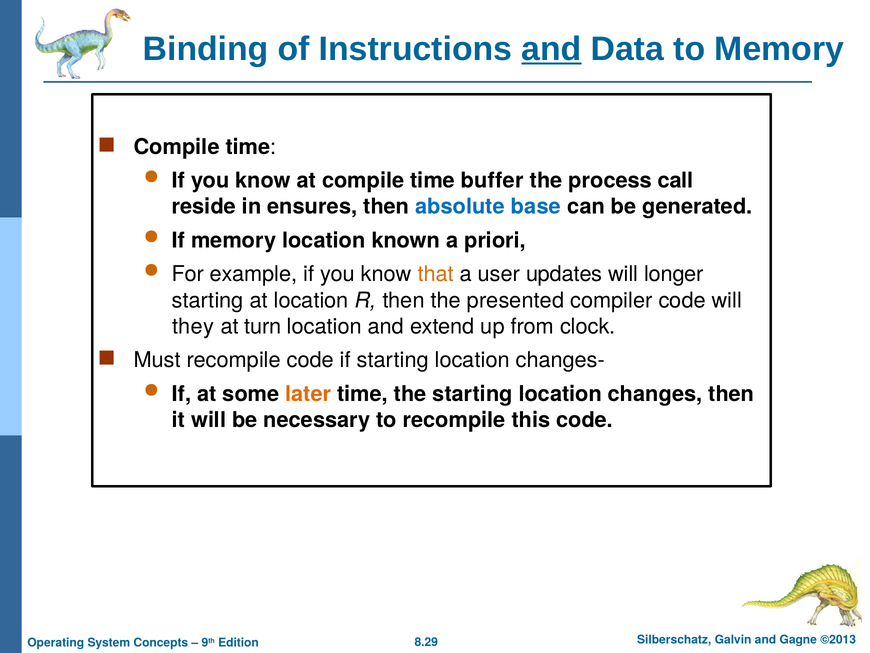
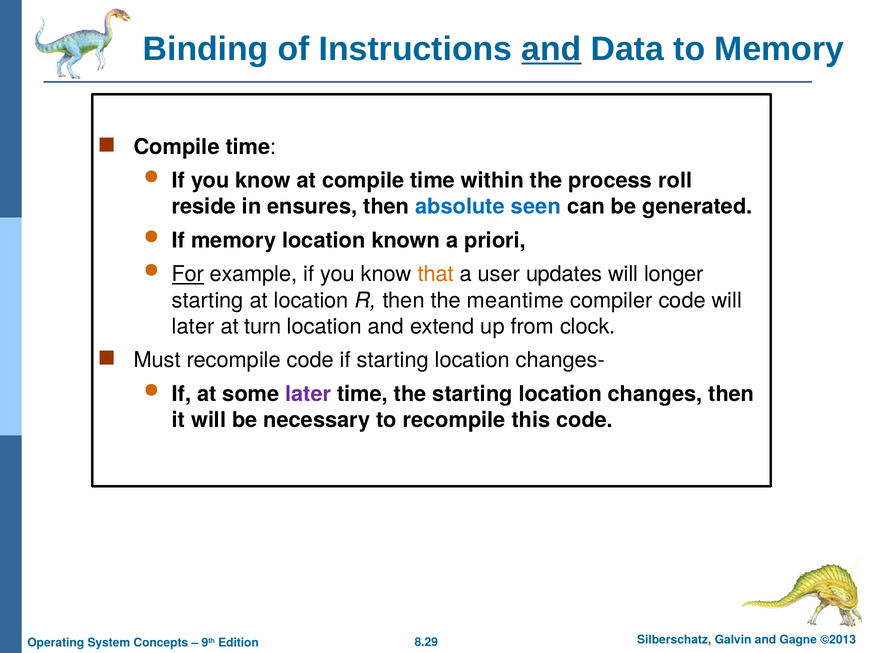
buffer: buffer -> within
call: call -> roll
base: base -> seen
For underline: none -> present
presented: presented -> meantime
they at (193, 326): they -> later
later at (308, 394) colour: orange -> purple
